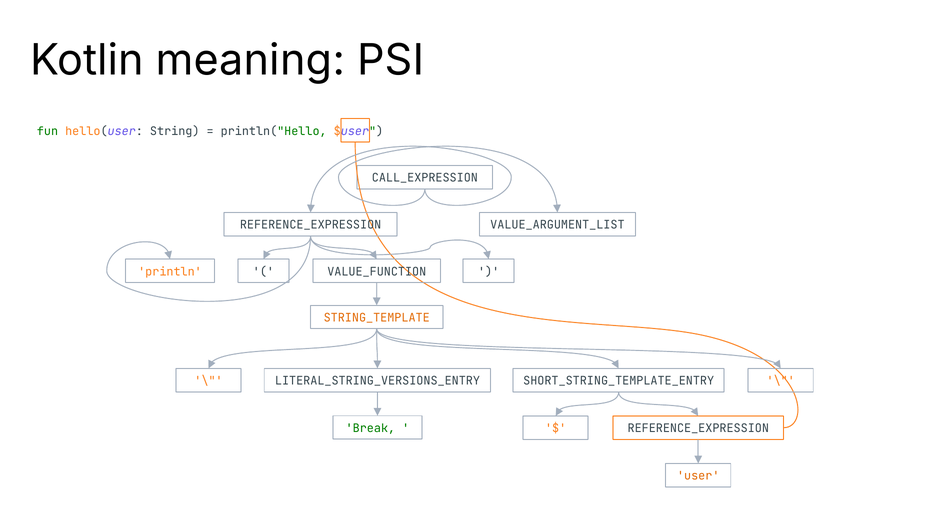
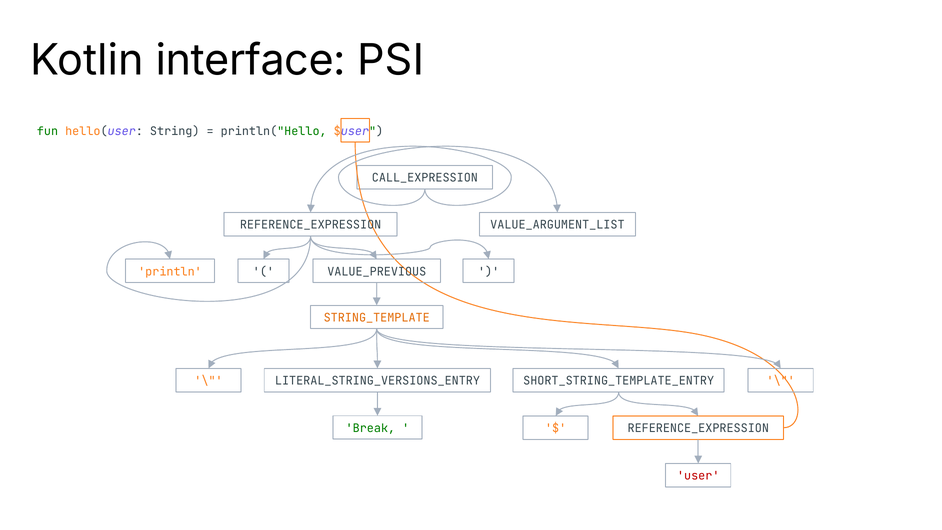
meaning: meaning -> interface
VALUE_FUNCTION: VALUE_FUNCTION -> VALUE_PREVIOUS
user colour: orange -> red
